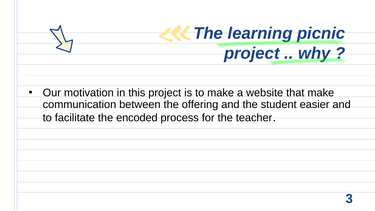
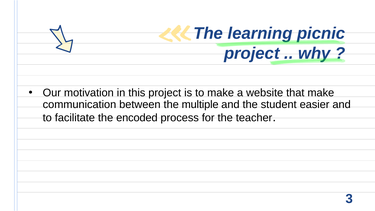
offering: offering -> multiple
